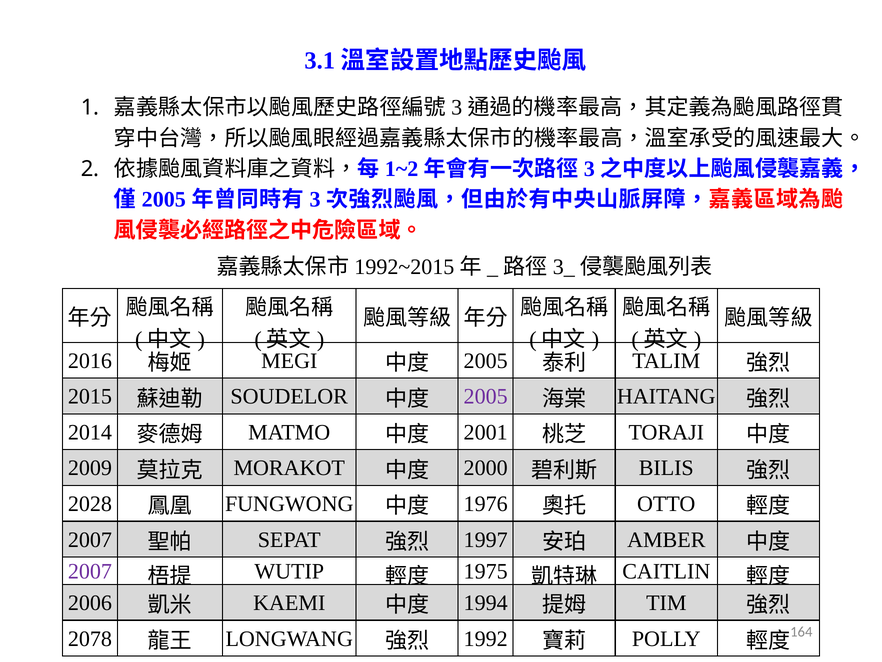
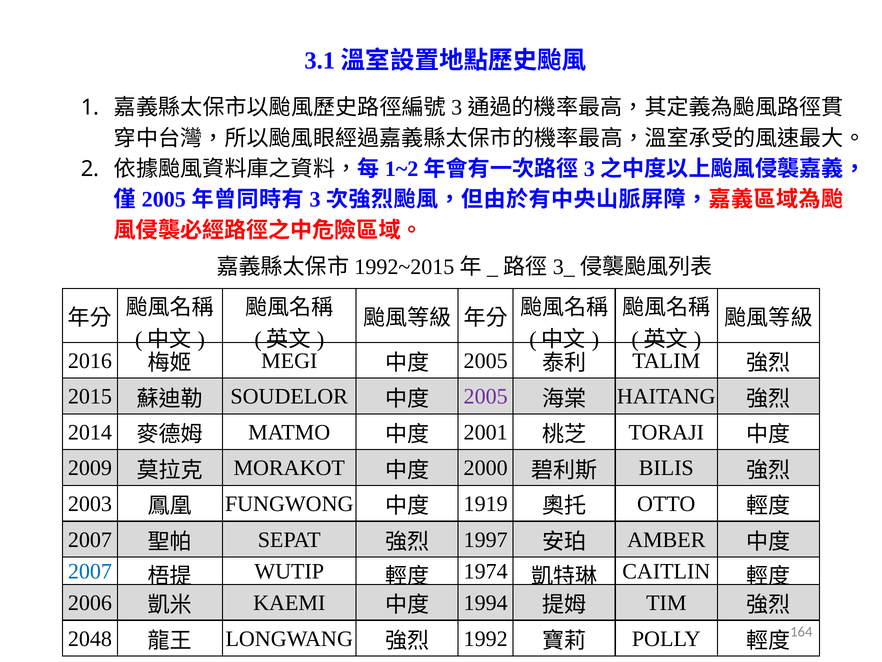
2028: 2028 -> 2003
1976: 1976 -> 1919
2007 at (90, 571) colour: purple -> blue
1975: 1975 -> 1974
2078: 2078 -> 2048
